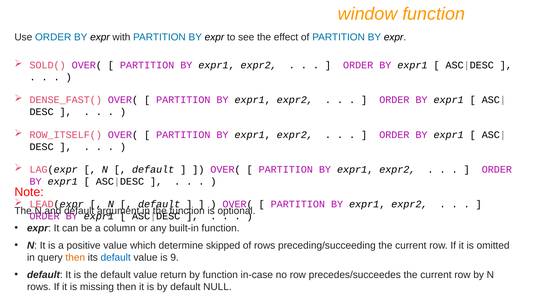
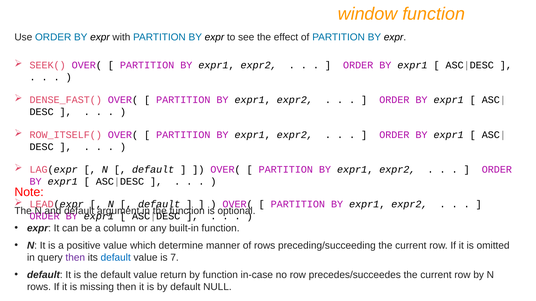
SOLD(: SOLD( -> SEEK(
skipped: skipped -> manner
then at (75, 258) colour: orange -> purple
9: 9 -> 7
